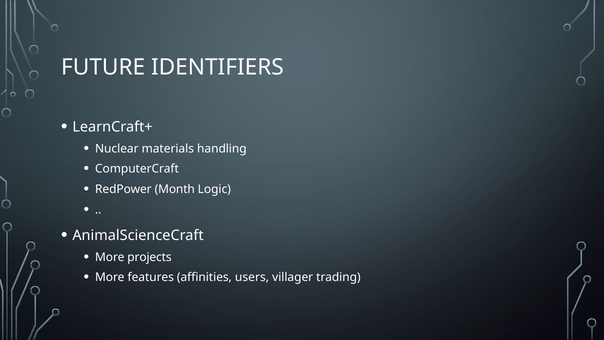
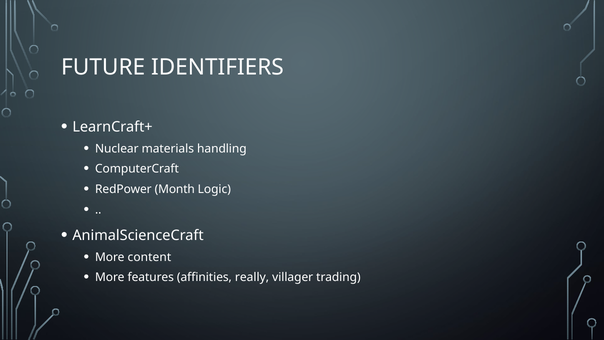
projects: projects -> content
users: users -> really
